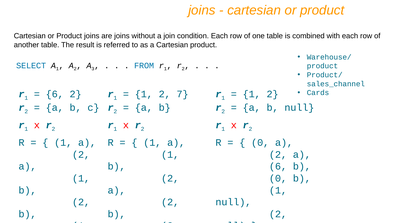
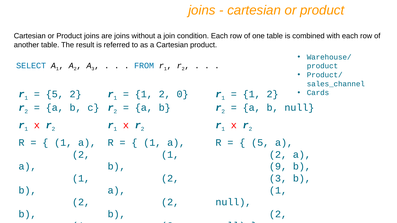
6 at (55, 94): 6 -> 5
7: 7 -> 0
0 at (260, 143): 0 -> 5
6 at (278, 167): 6 -> 9
0 at (278, 179): 0 -> 3
